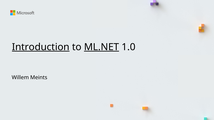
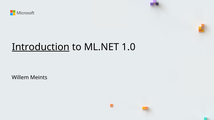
ML.NET underline: present -> none
